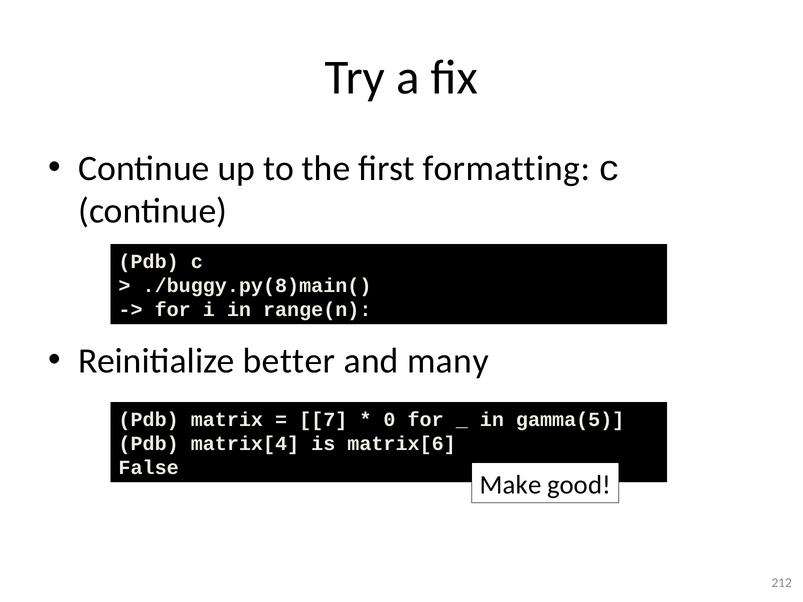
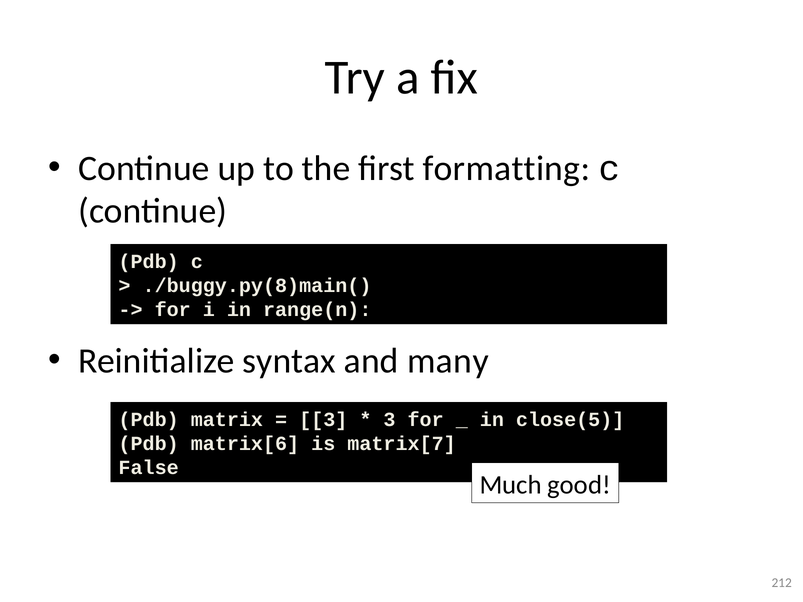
better: better -> syntax
7 at (323, 420): 7 -> 3
0 at (390, 420): 0 -> 3
gamma(5: gamma(5 -> close(5
matrix[4: matrix[4 -> matrix[6
matrix[6: matrix[6 -> matrix[7
Make: Make -> Much
